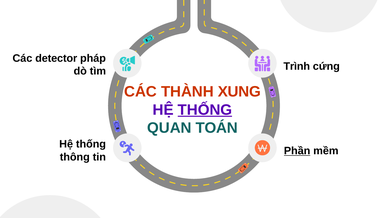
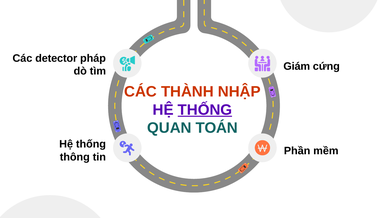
Trình: Trình -> Giám
XUNG: XUNG -> NHẬP
Phần underline: present -> none
